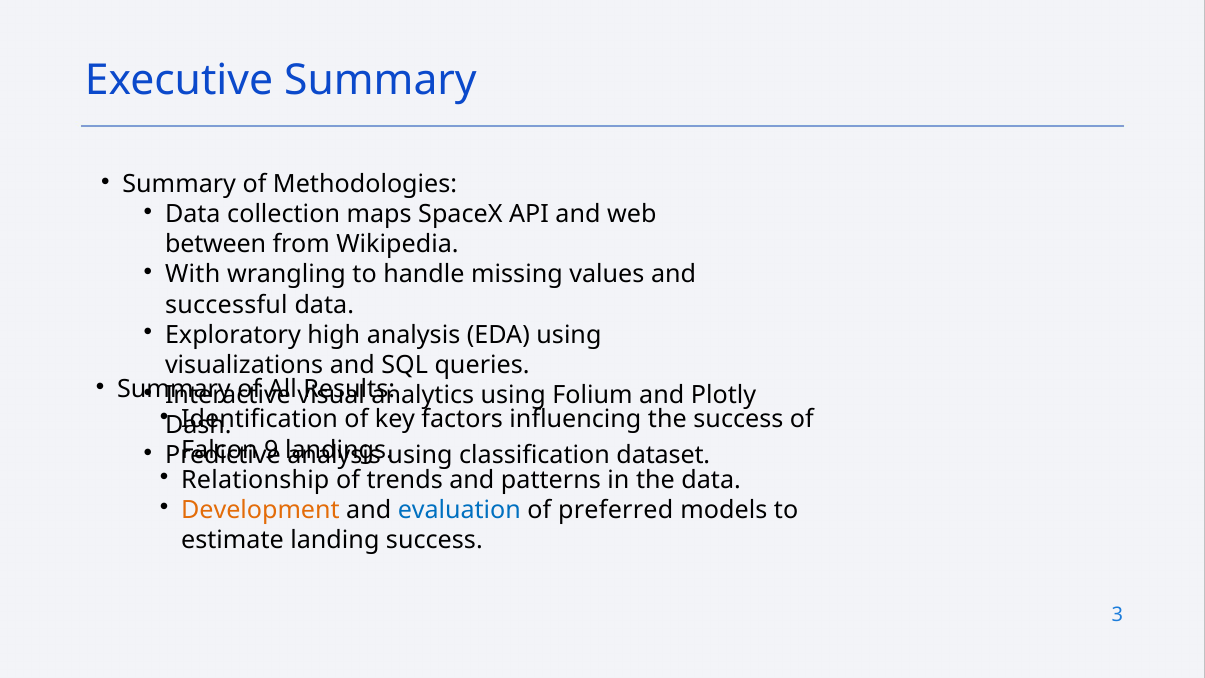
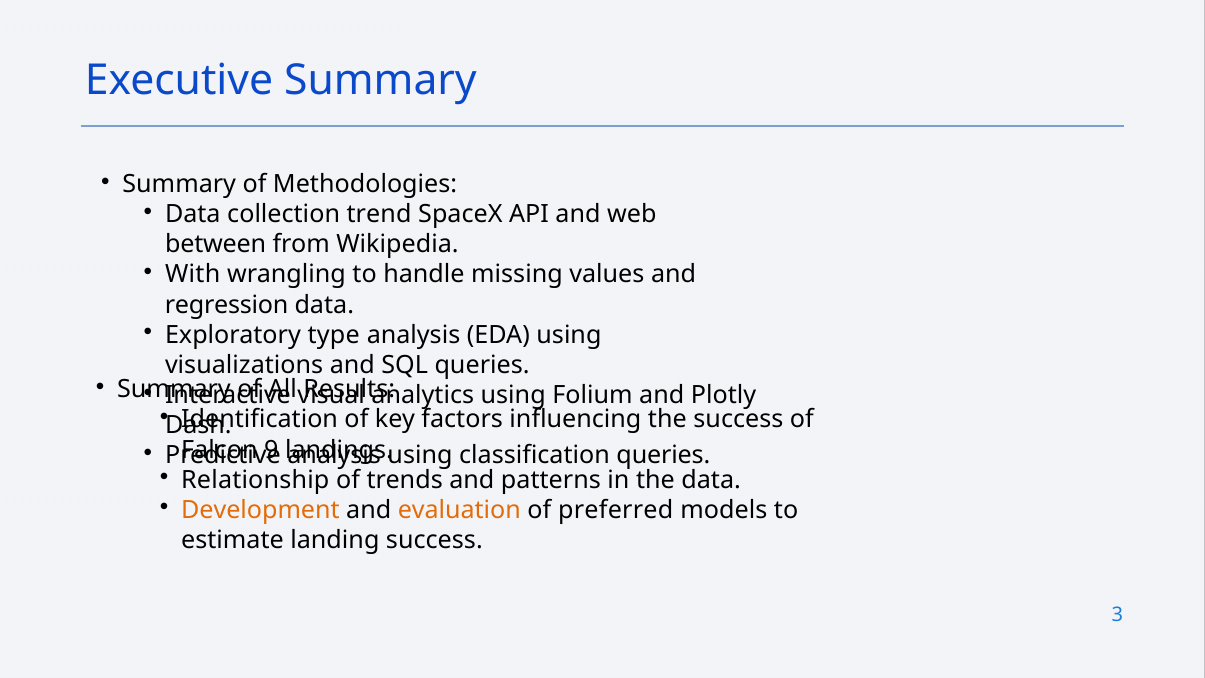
maps: maps -> trend
successful: successful -> regression
high: high -> type
classification dataset: dataset -> queries
evaluation colour: blue -> orange
